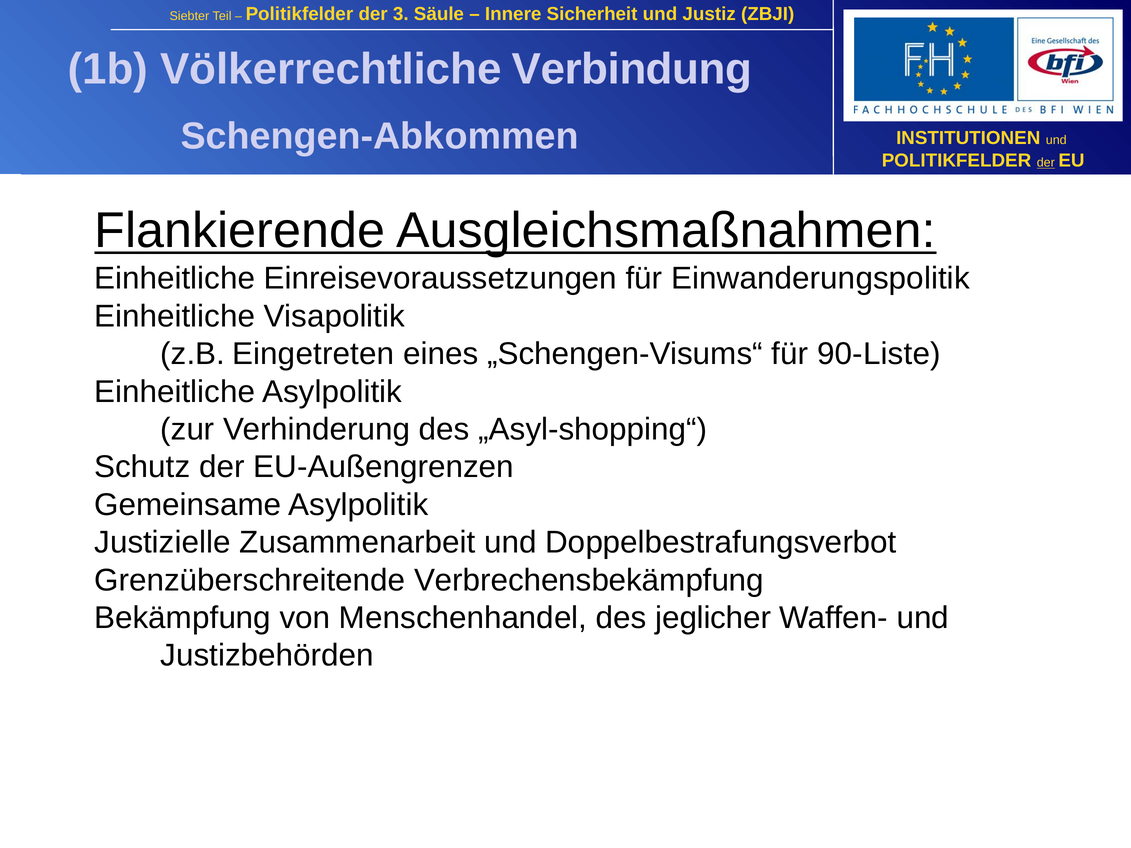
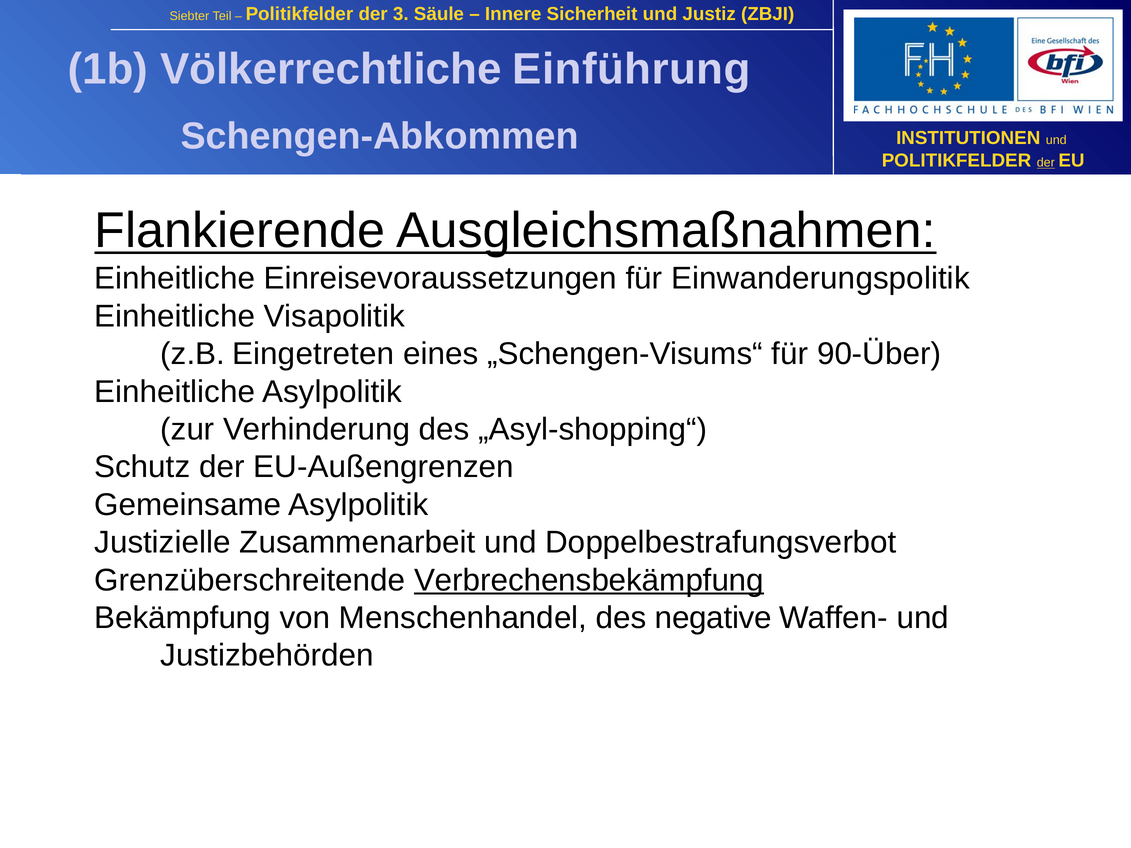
Verbindung: Verbindung -> Einführung
90-Liste: 90-Liste -> 90-Über
Verbrechensbekämpfung underline: none -> present
jeglicher: jeglicher -> negative
